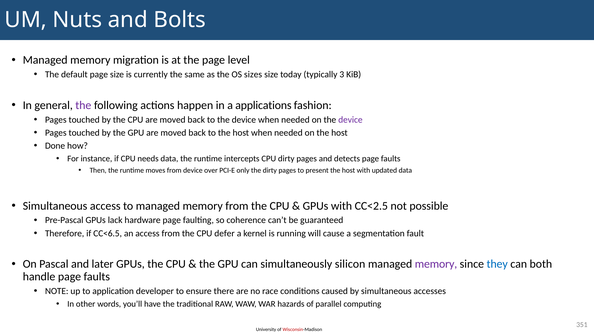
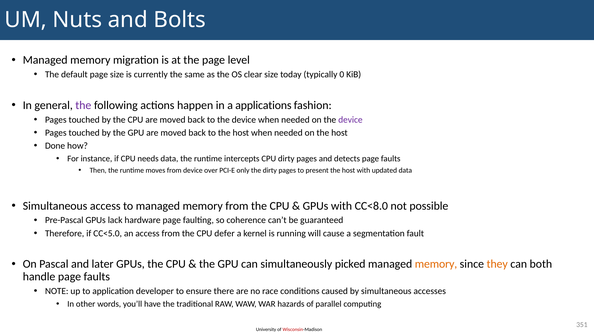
sizes: sizes -> clear
3: 3 -> 0
CC<2.5: CC<2.5 -> CC<8.0
CC<6.5: CC<6.5 -> CC<5.0
silicon: silicon -> picked
memory at (436, 264) colour: purple -> orange
they colour: blue -> orange
